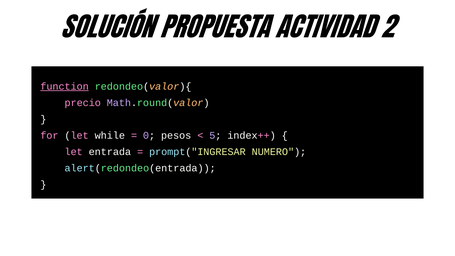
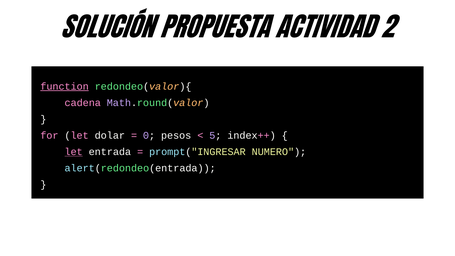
precio: precio -> cadena
while: while -> dolar
let at (74, 152) underline: none -> present
